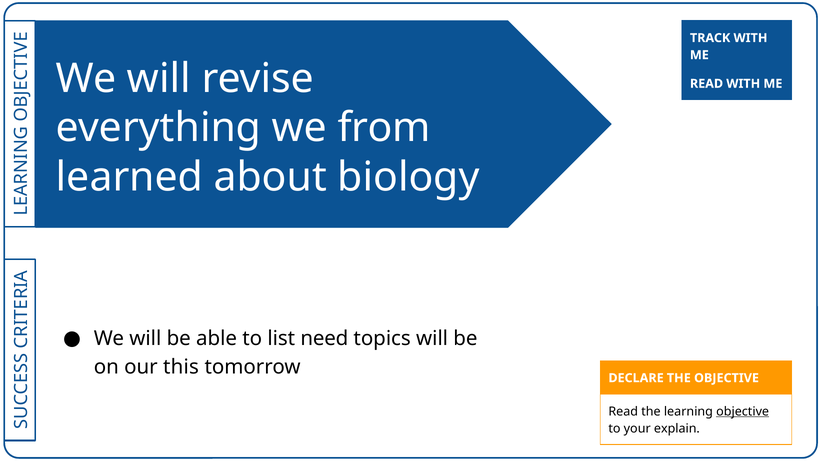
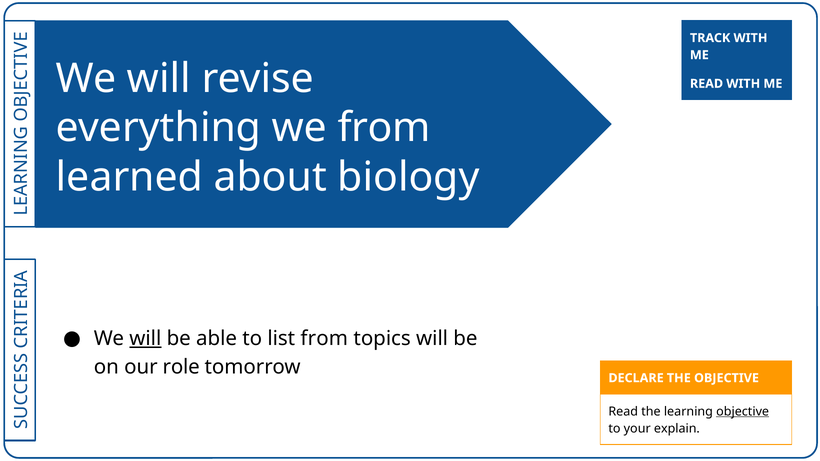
will at (145, 339) underline: none -> present
list need: need -> from
this: this -> role
